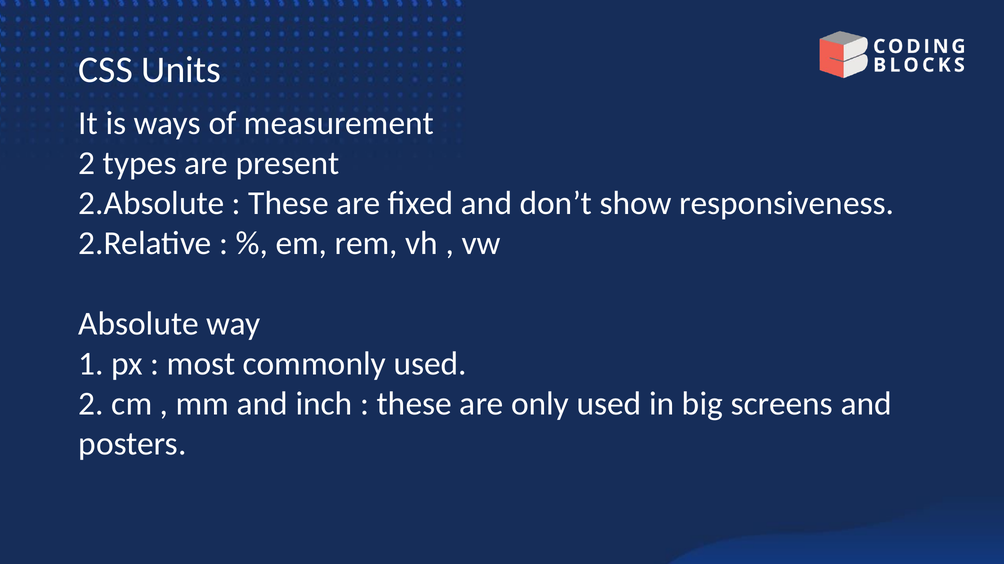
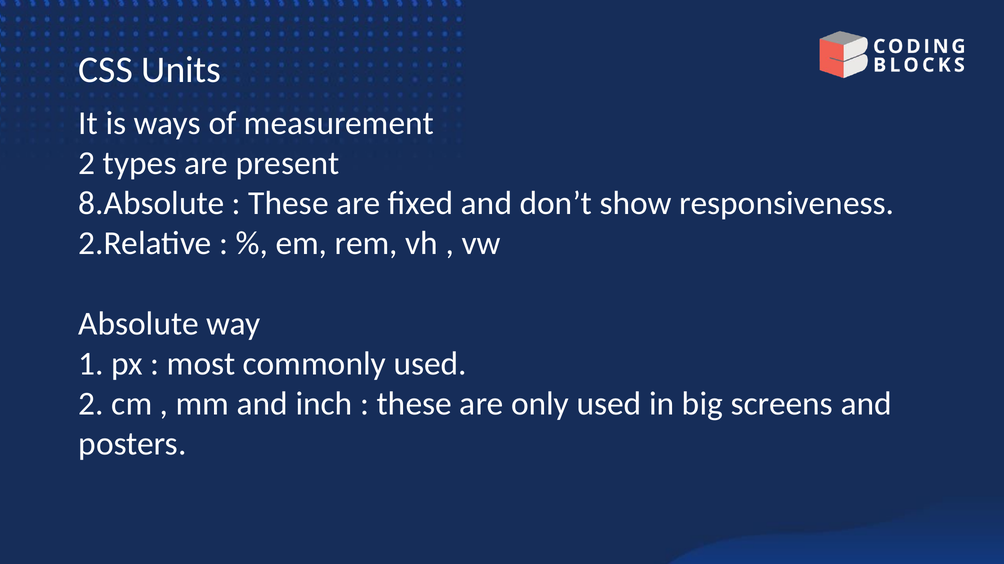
2.Absolute: 2.Absolute -> 8.Absolute
